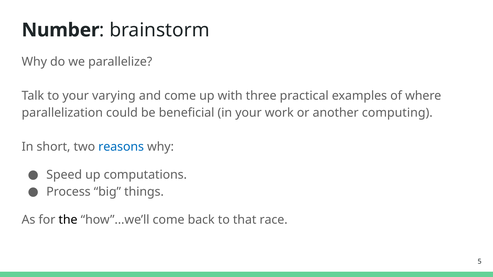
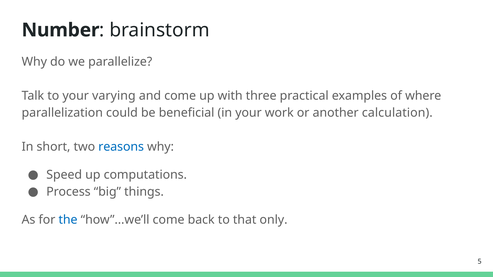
computing: computing -> calculation
the colour: black -> blue
race: race -> only
